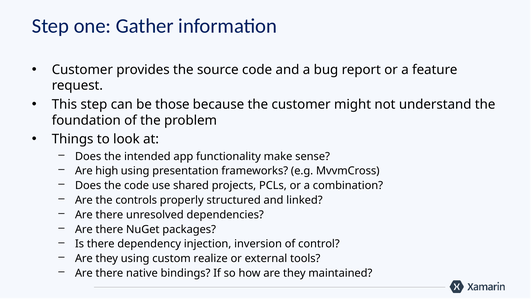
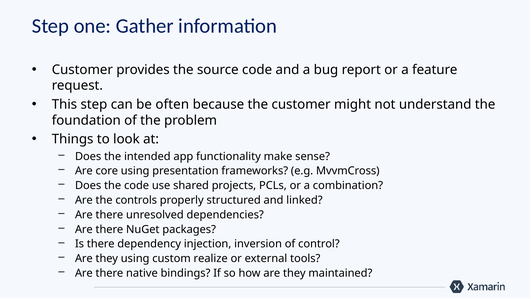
those: those -> often
high: high -> core
